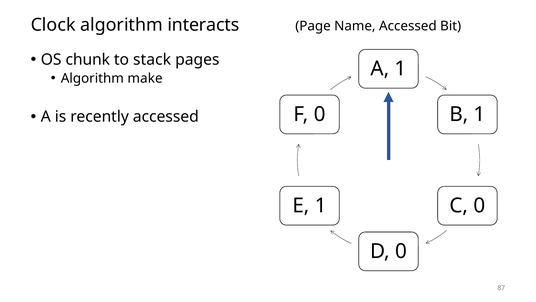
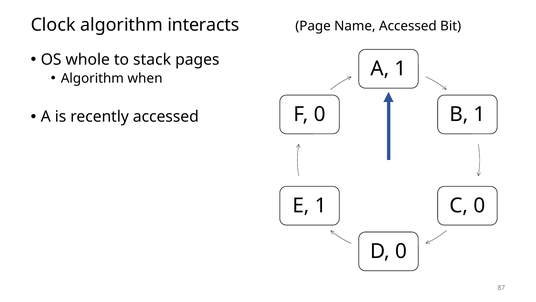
chunk: chunk -> whole
make: make -> when
